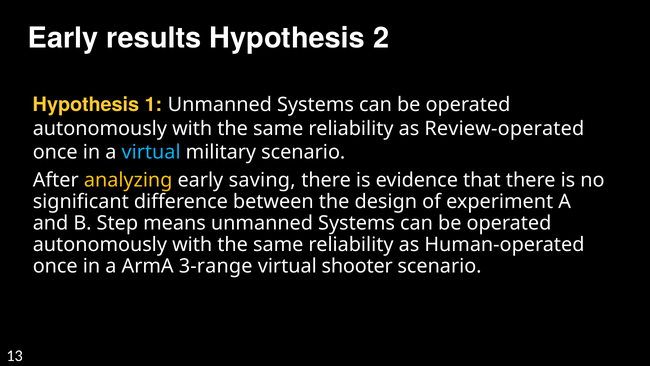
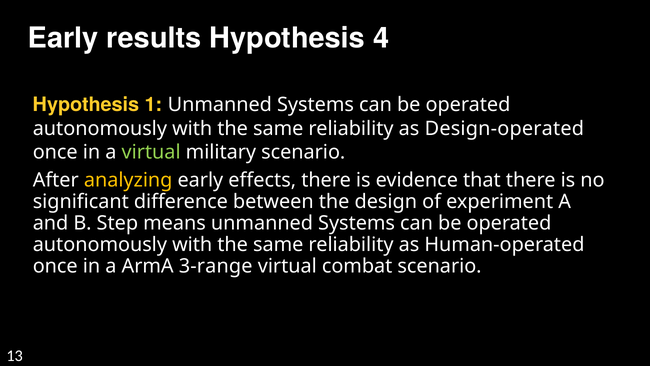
2: 2 -> 4
Review-operated: Review-operated -> Design-operated
virtual at (151, 152) colour: light blue -> light green
saving: saving -> effects
shooter: shooter -> combat
